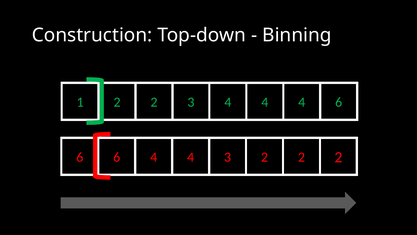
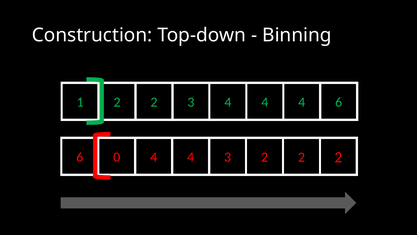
6 at (117, 157): 6 -> 0
